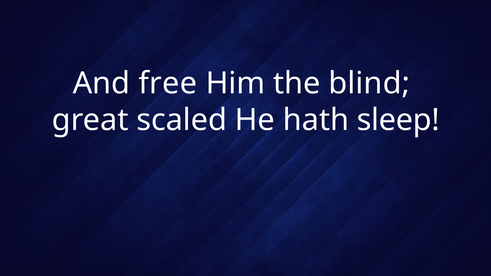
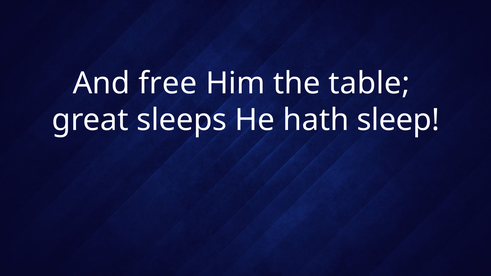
blind: blind -> table
scaled: scaled -> sleeps
